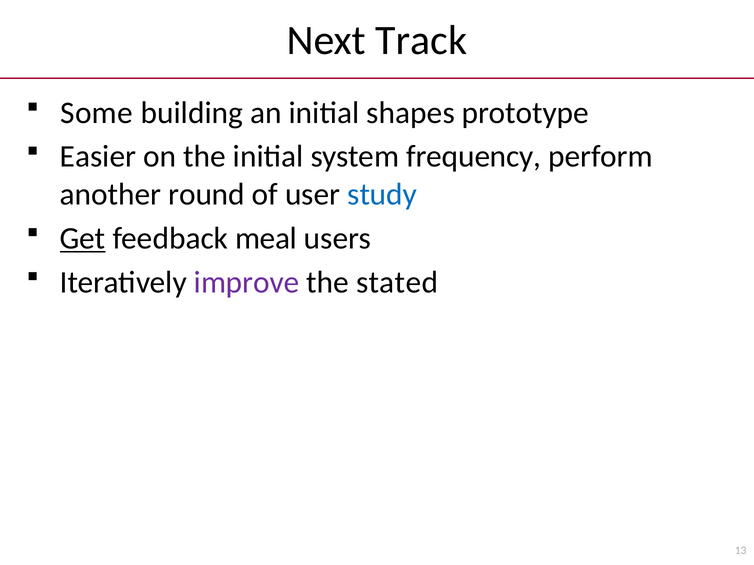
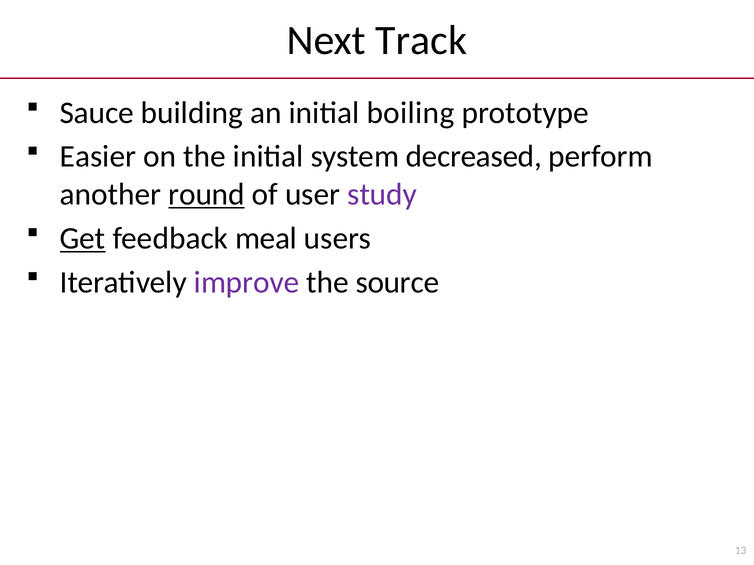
Some: Some -> Sauce
shapes: shapes -> boiling
frequency: frequency -> decreased
round underline: none -> present
study colour: blue -> purple
stated: stated -> source
